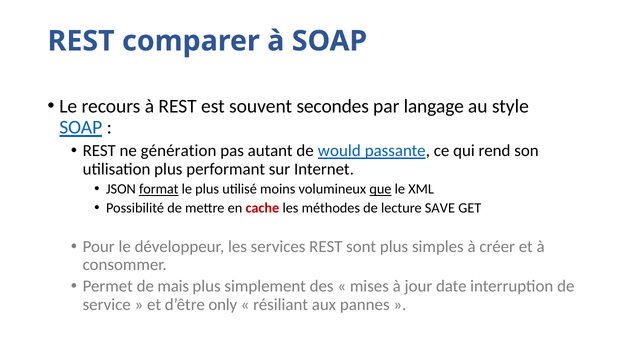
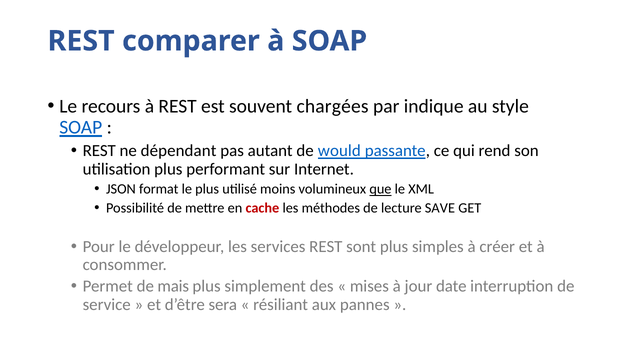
secondes: secondes -> chargées
langage: langage -> indique
génération: génération -> dépendant
format underline: present -> none
only: only -> sera
